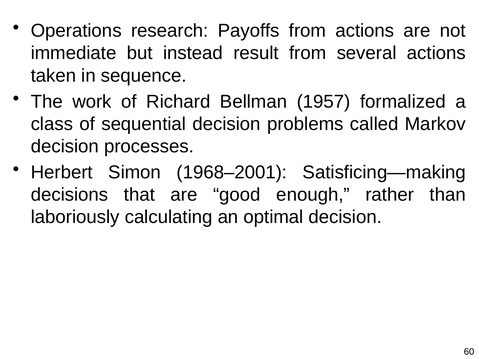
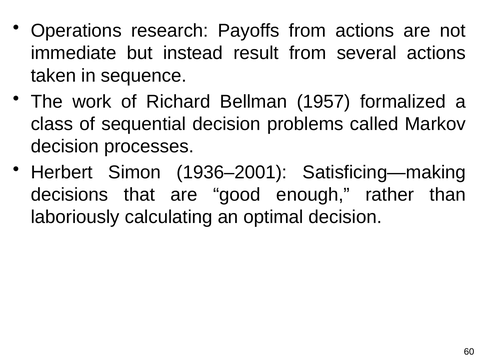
1968–2001: 1968–2001 -> 1936–2001
